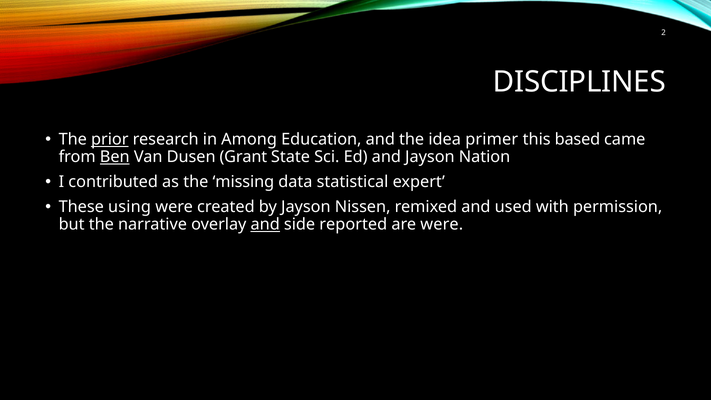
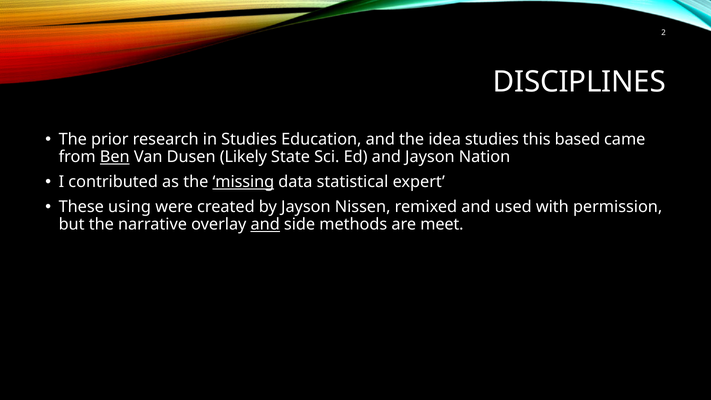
prior underline: present -> none
in Among: Among -> Studies
idea primer: primer -> studies
Grant: Grant -> Likely
missing underline: none -> present
reported: reported -> methods
are were: were -> meet
